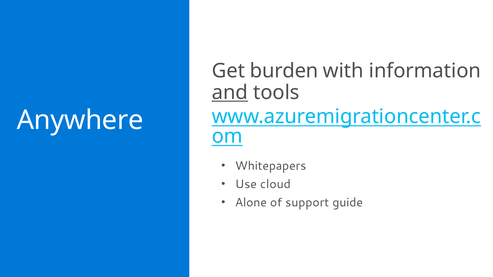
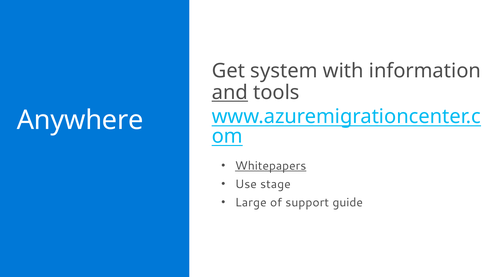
burden: burden -> system
Whitepapers underline: none -> present
cloud: cloud -> stage
Alone: Alone -> Large
